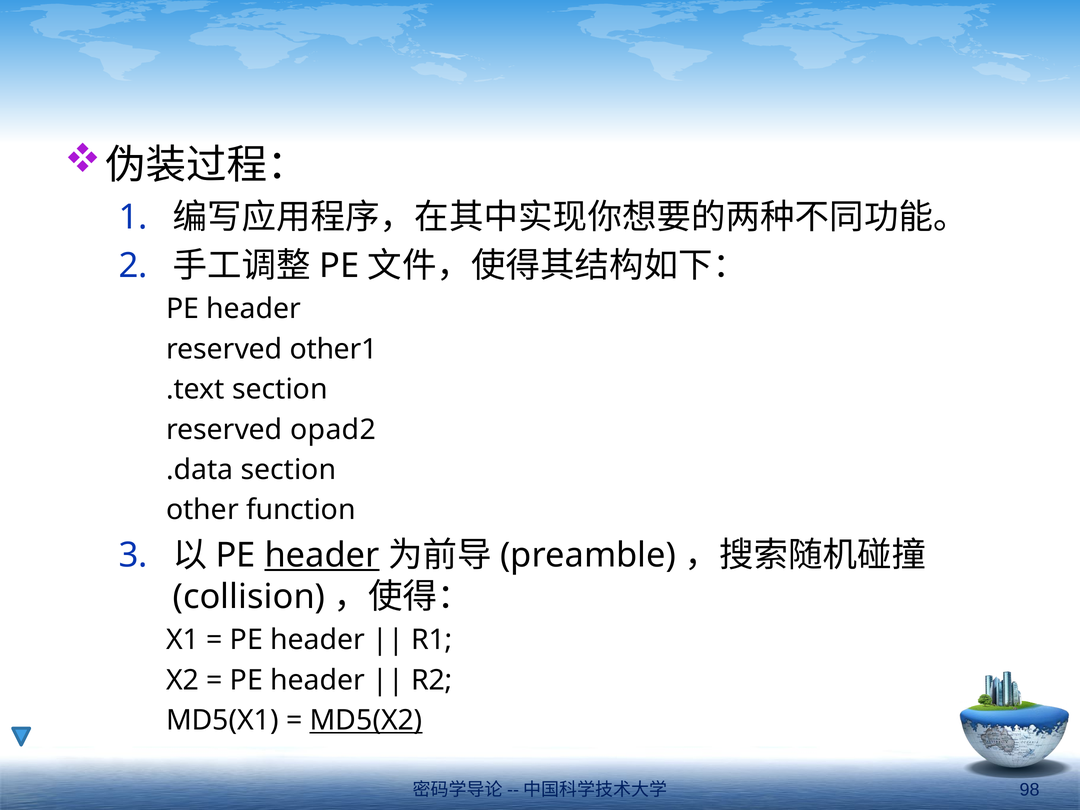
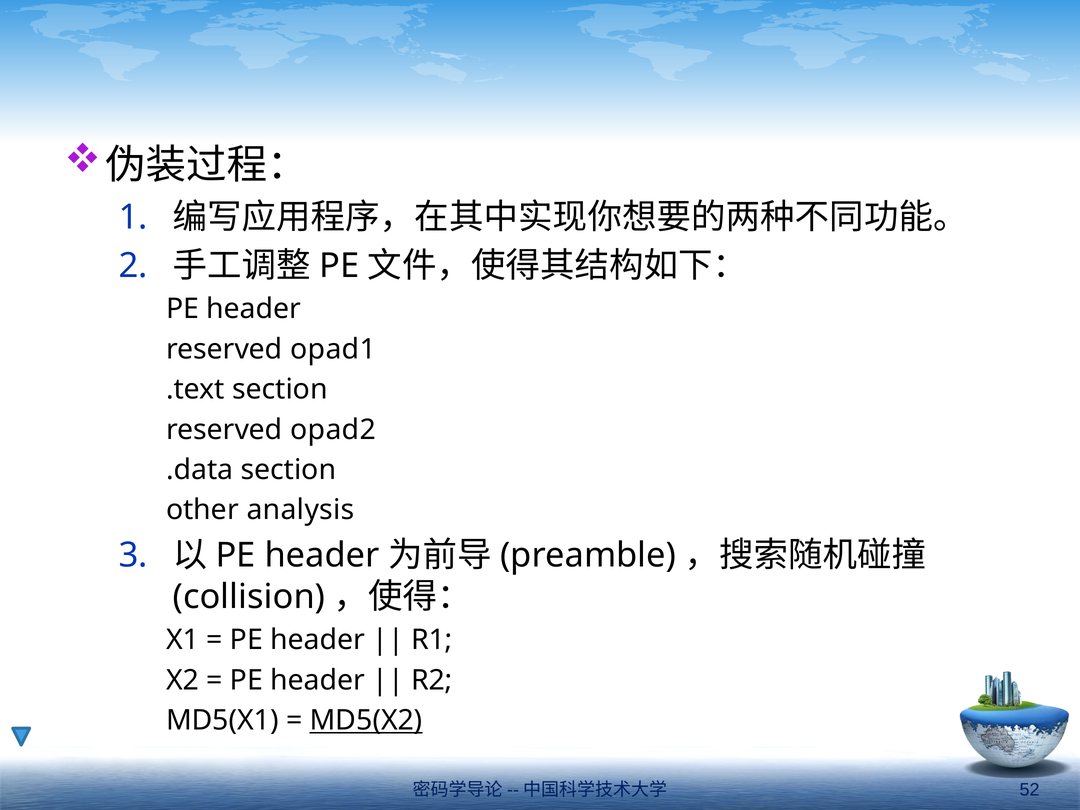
other1: other1 -> opad1
function: function -> analysis
header at (322, 555) underline: present -> none
98: 98 -> 52
